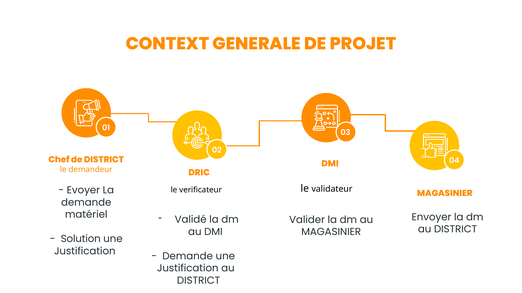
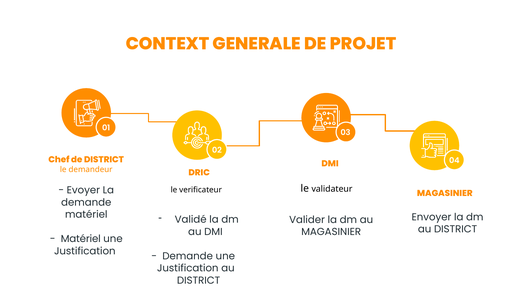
Solution at (81, 239): Solution -> Matériel
